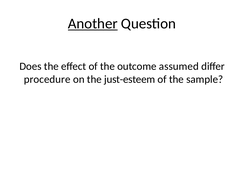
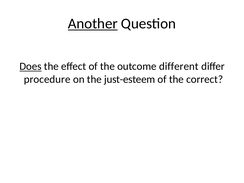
Does underline: none -> present
assumed: assumed -> different
sample: sample -> correct
